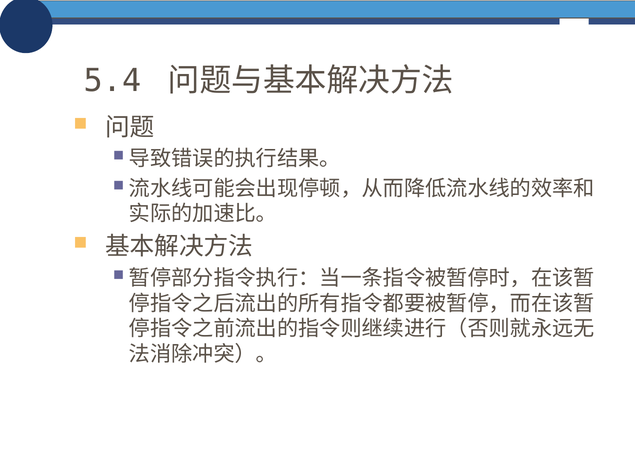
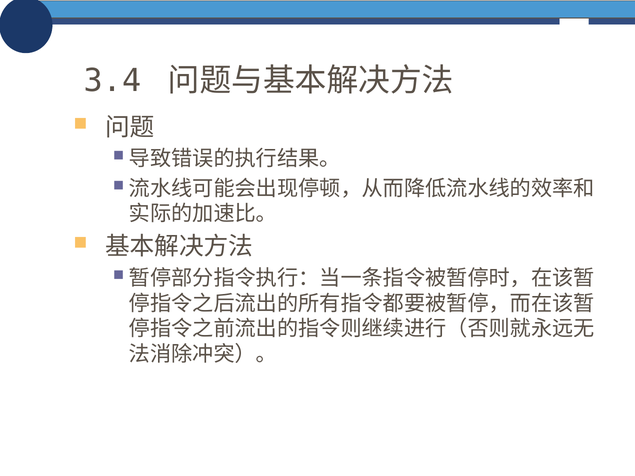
5.4: 5.4 -> 3.4
